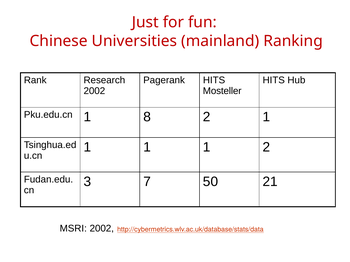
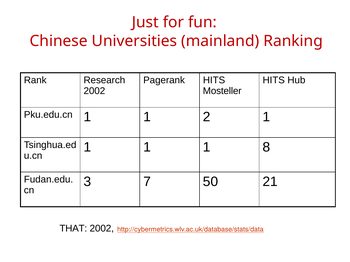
Pku.edu.cn 1 8: 8 -> 1
1 2: 2 -> 8
MSRI: MSRI -> THAT
